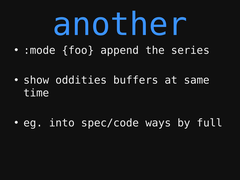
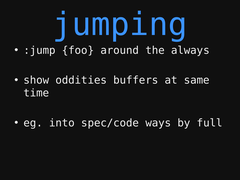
another: another -> jumping
:mode: :mode -> :jump
append: append -> around
series: series -> always
